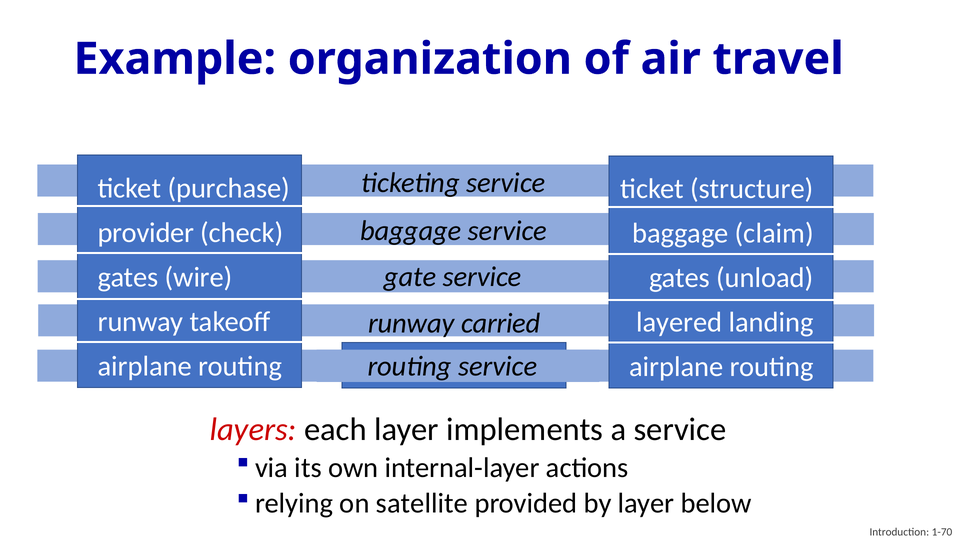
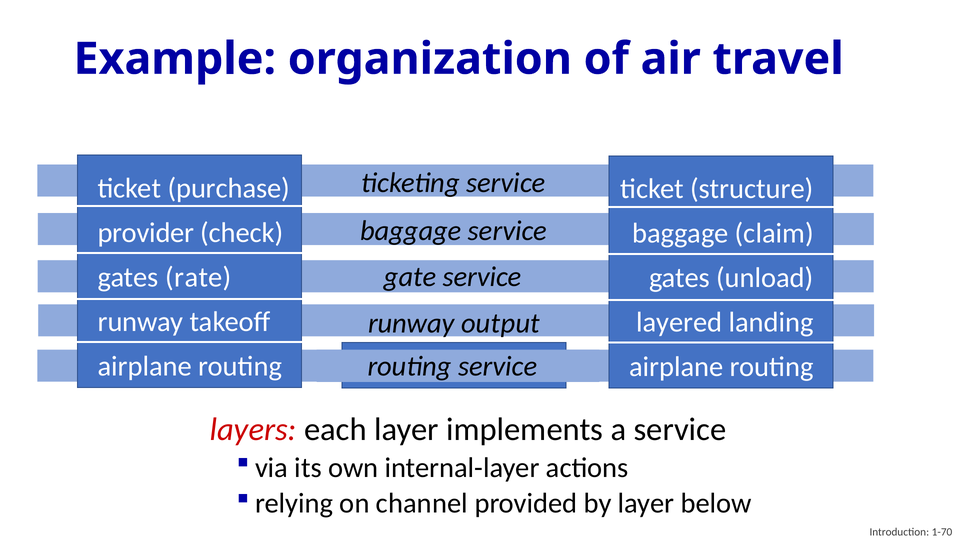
wire: wire -> rate
carried: carried -> output
satellite: satellite -> channel
